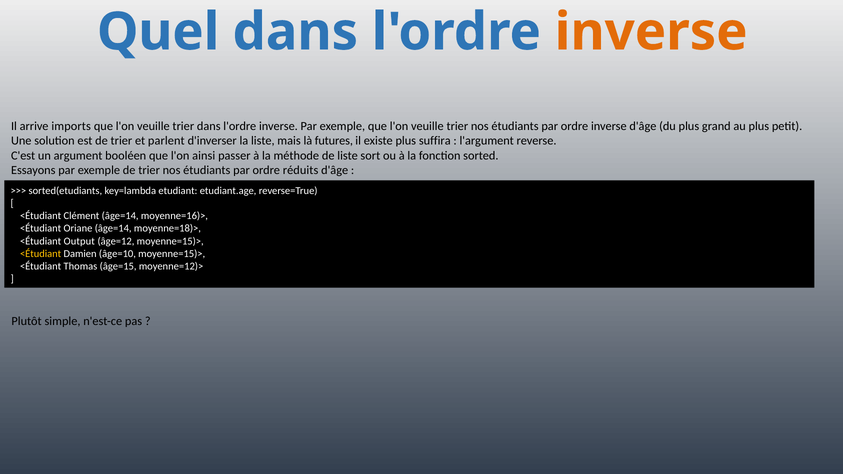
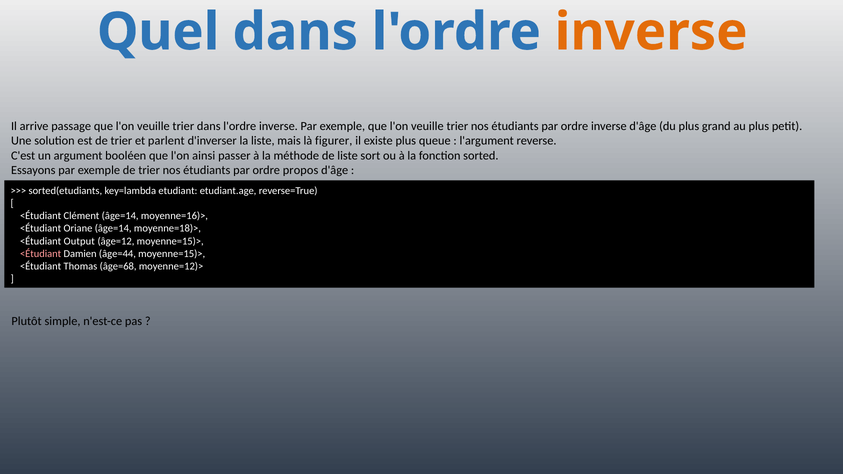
imports: imports -> passage
futures: futures -> figurer
suffira: suffira -> queue
réduits: réduits -> propos
<Étudiant at (41, 254) colour: yellow -> pink
âge=10: âge=10 -> âge=44
âge=15: âge=15 -> âge=68
